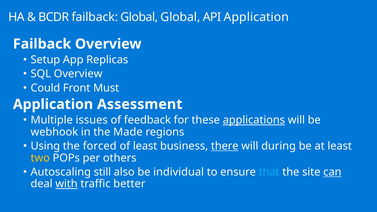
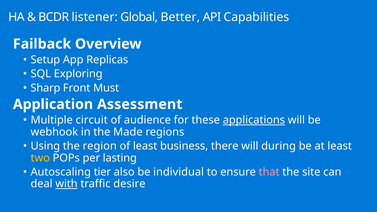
BCDR failback: failback -> listener
Global Global: Global -> Better
API Application: Application -> Capabilities
SQL Overview: Overview -> Exploring
Could: Could -> Sharp
issues: issues -> circuit
feedback: feedback -> audience
forced: forced -> region
there underline: present -> none
others: others -> lasting
still: still -> tier
that colour: light blue -> pink
can underline: present -> none
better: better -> desire
